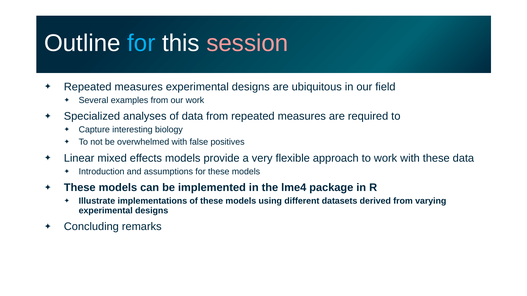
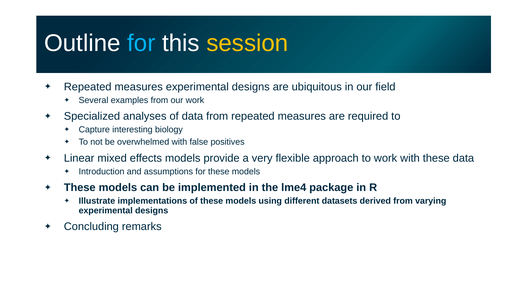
session colour: pink -> yellow
